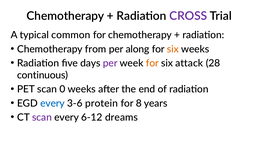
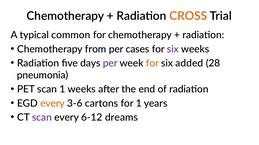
CROSS colour: purple -> orange
along: along -> cases
six at (173, 49) colour: orange -> purple
attack: attack -> added
continuous: continuous -> pneumonia
scan 0: 0 -> 1
every at (53, 104) colour: blue -> orange
protein: protein -> cartons
for 8: 8 -> 1
